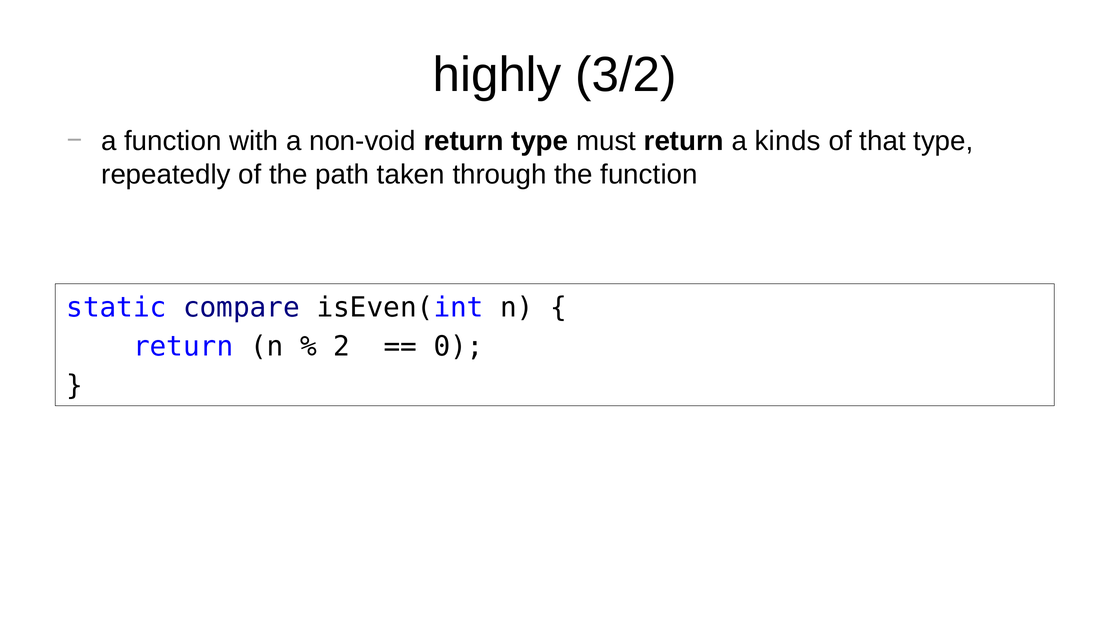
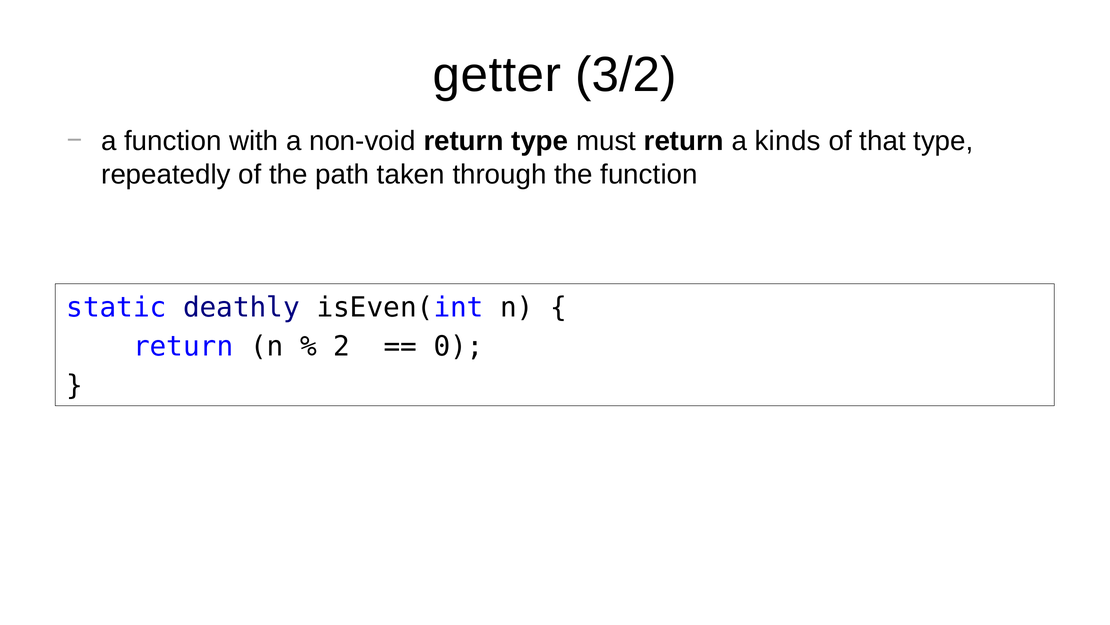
highly: highly -> getter
compare: compare -> deathly
